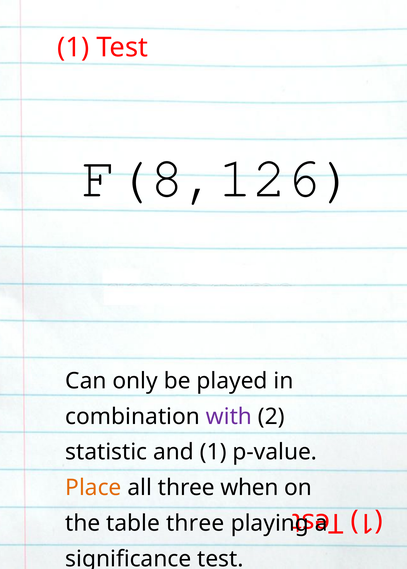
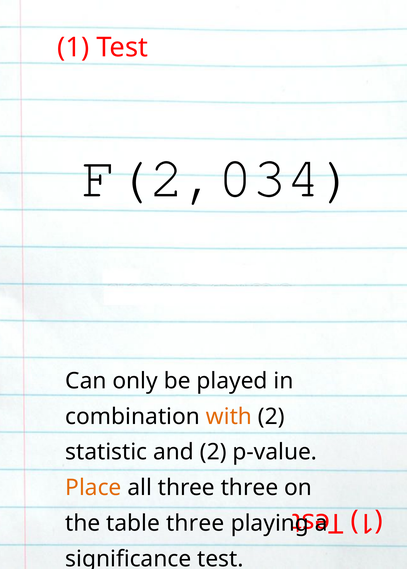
F(8,126: F(8,126 -> F(2,034
with colour: purple -> orange
and 1: 1 -> 2
three when: when -> three
